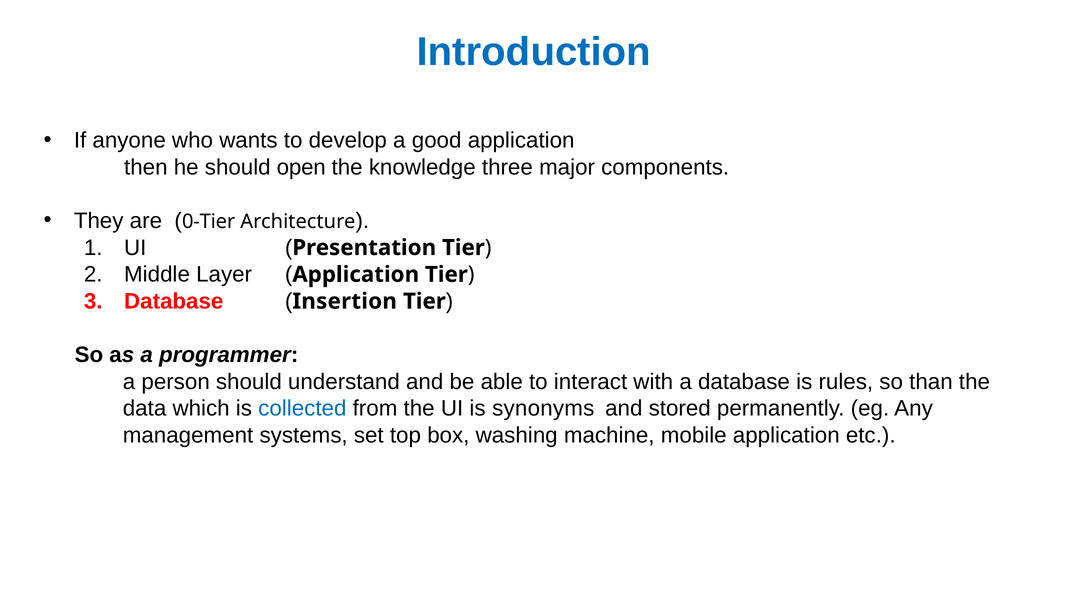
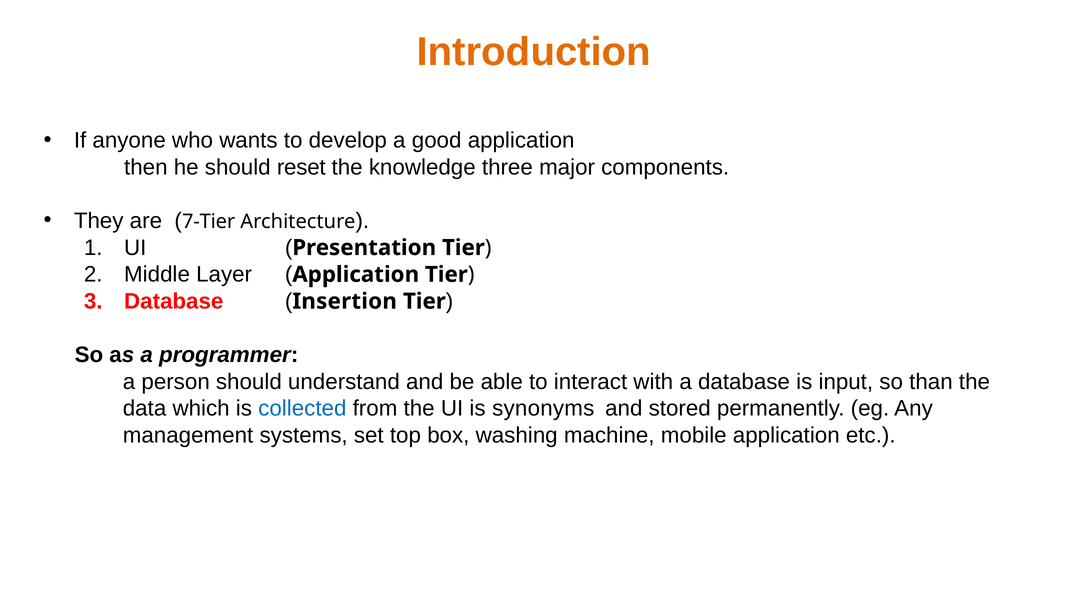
Introduction colour: blue -> orange
open: open -> reset
0-Tier: 0-Tier -> 7-Tier
rules: rules -> input
